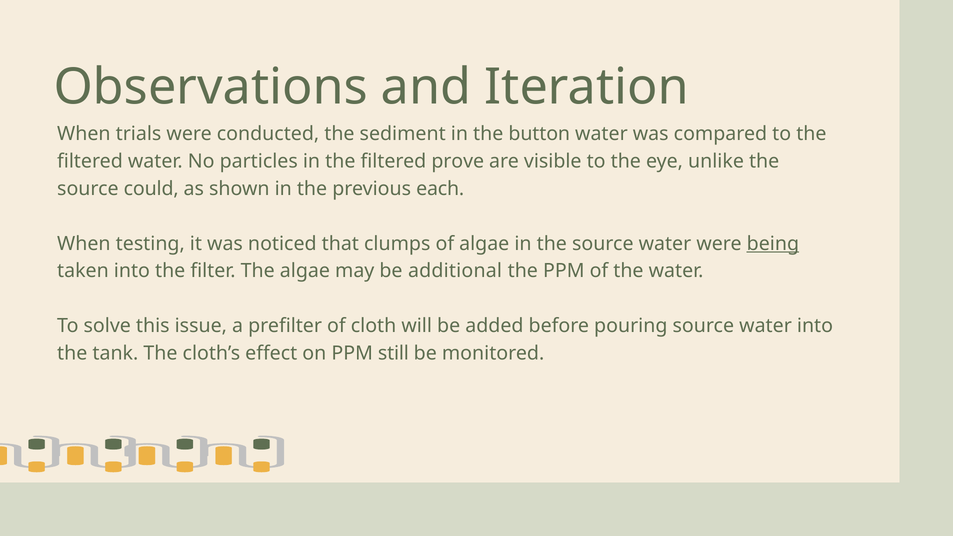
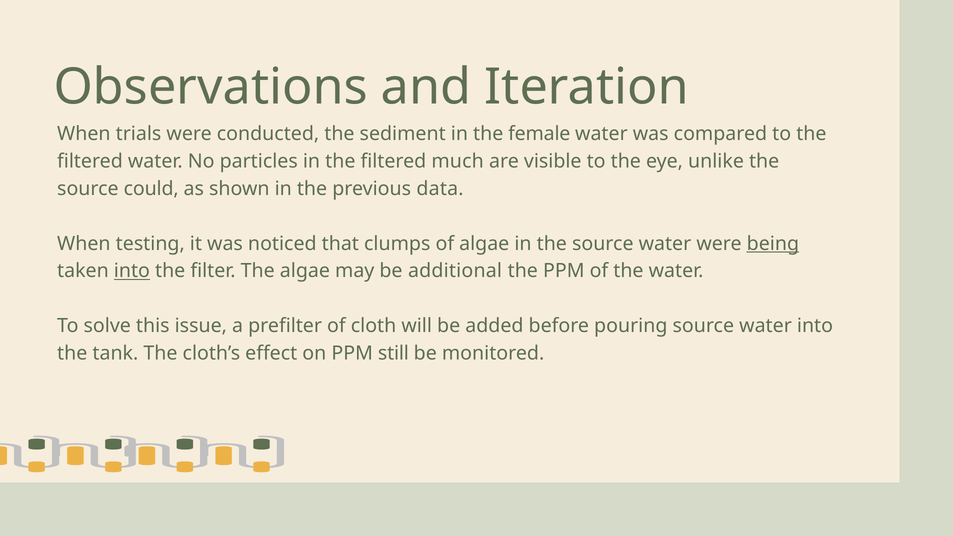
button: button -> female
prove: prove -> much
each: each -> data
into at (132, 271) underline: none -> present
